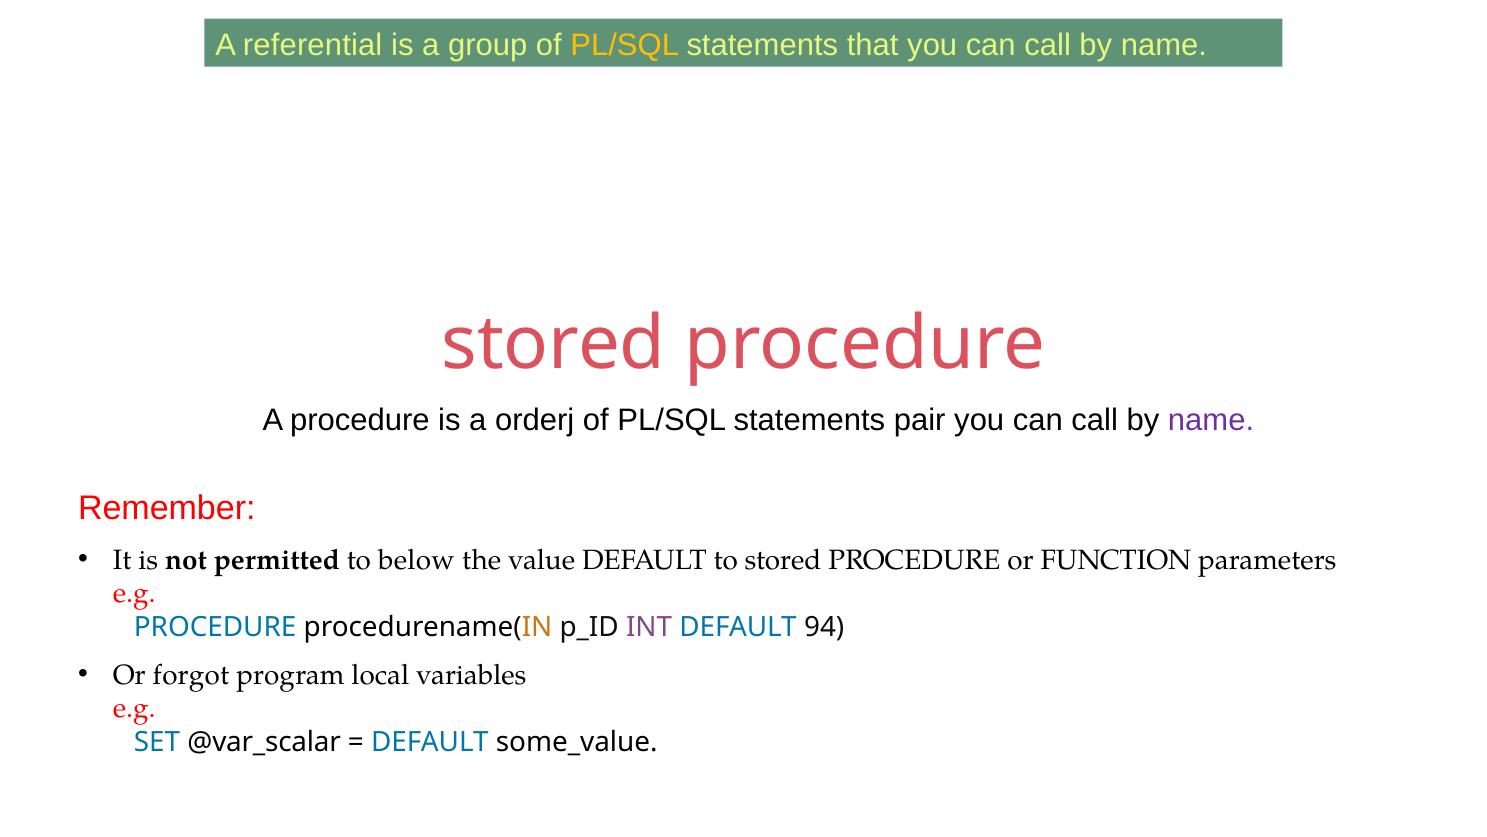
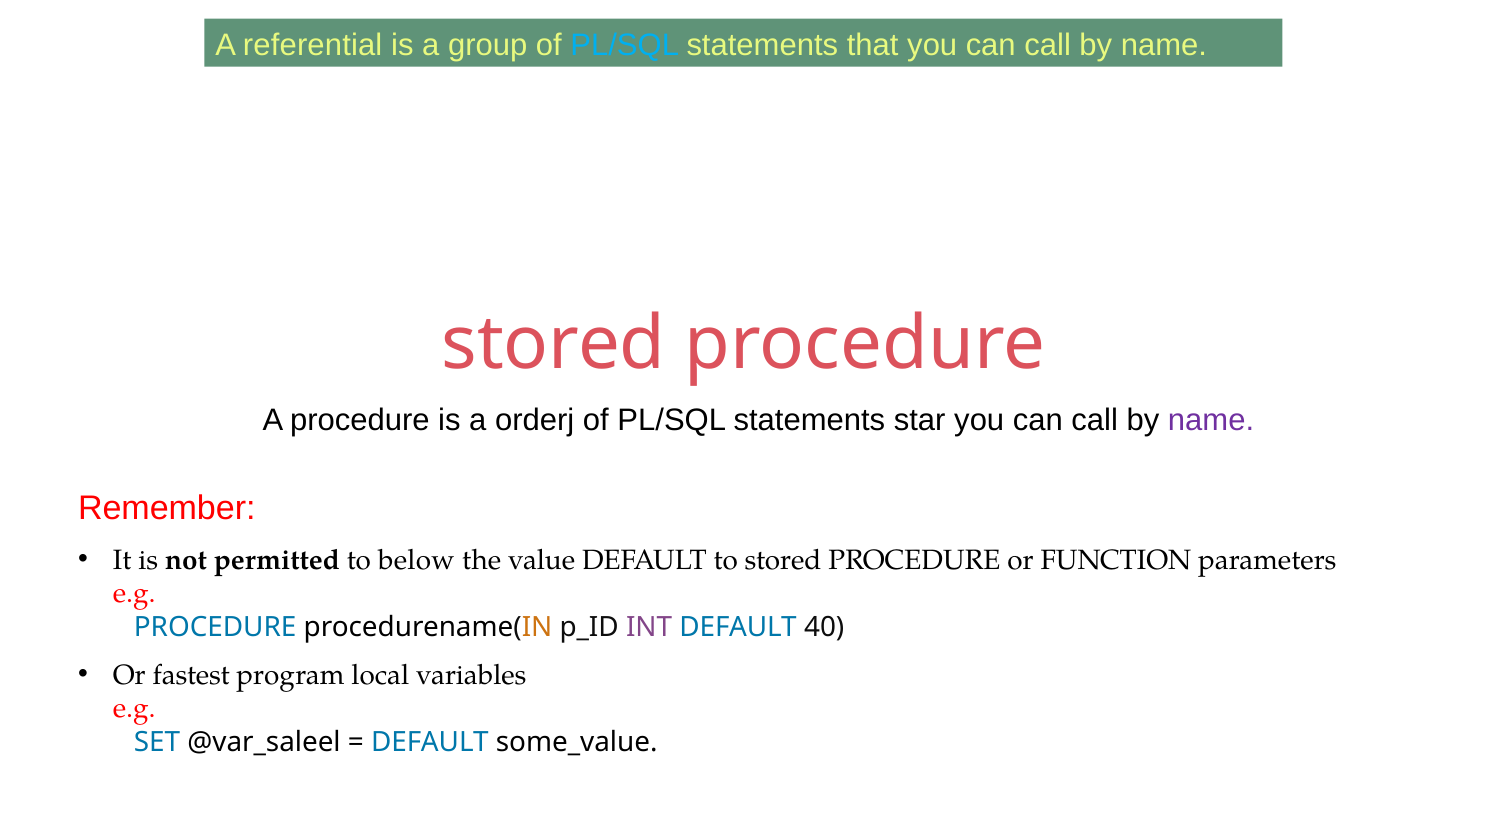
PL/SQL at (625, 45) colour: yellow -> light blue
pair: pair -> star
94: 94 -> 40
forgot: forgot -> fastest
@var_scalar: @var_scalar -> @var_saleel
